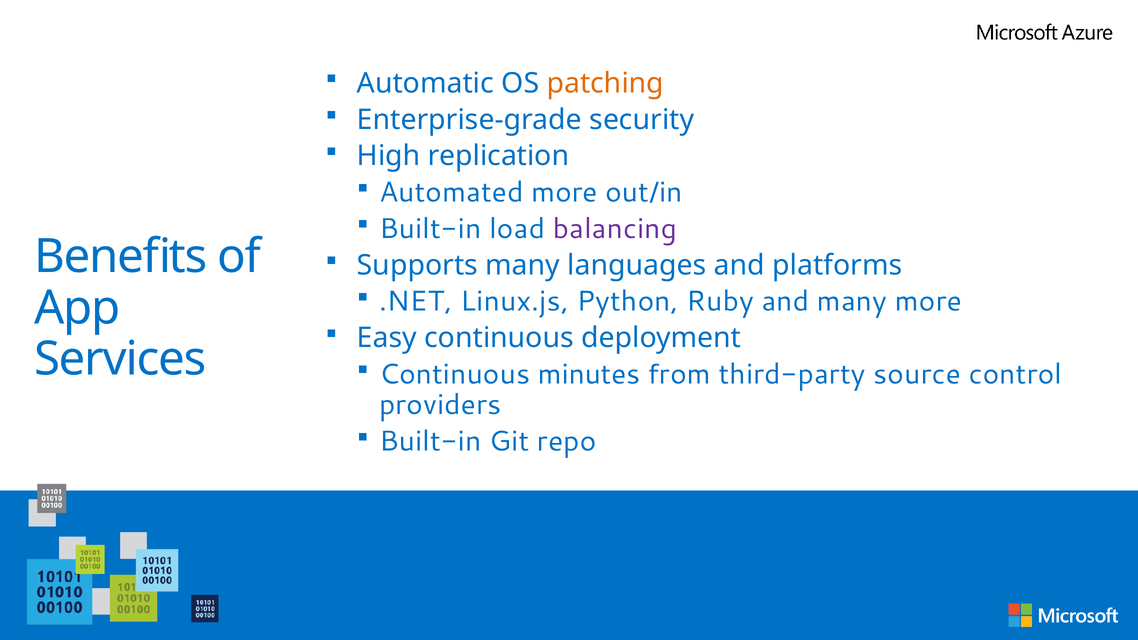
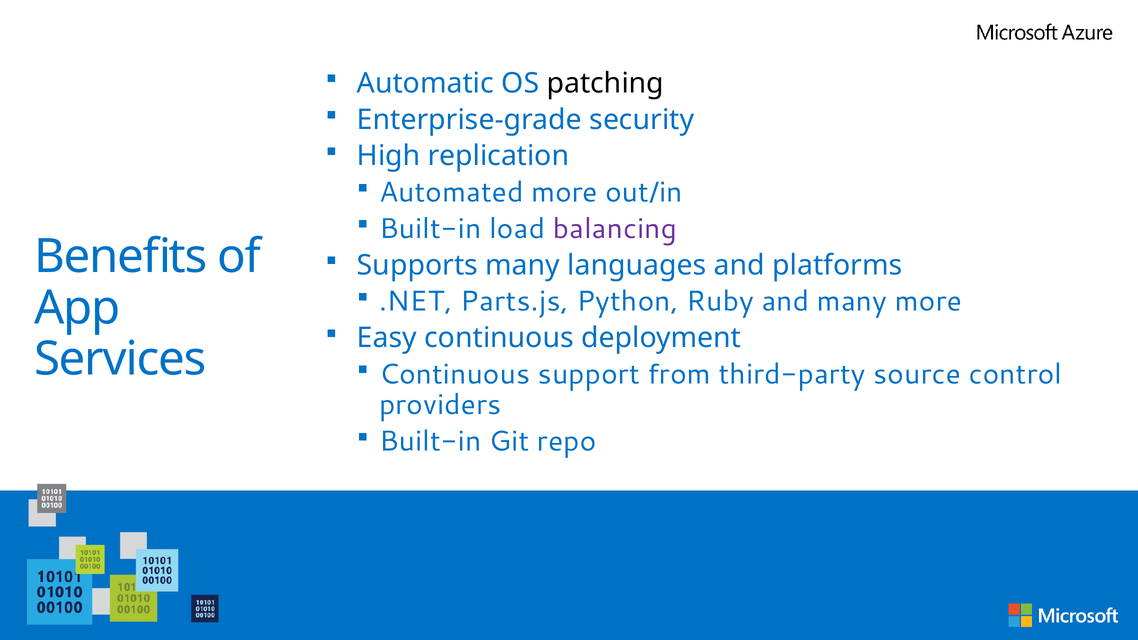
patching colour: orange -> black
Linux.js: Linux.js -> Parts.js
minutes: minutes -> support
